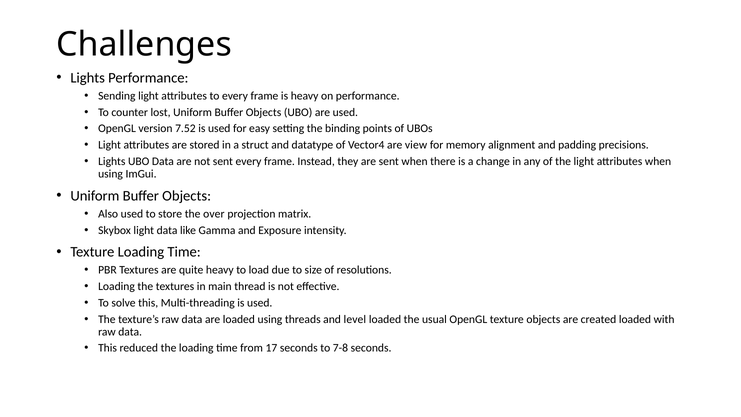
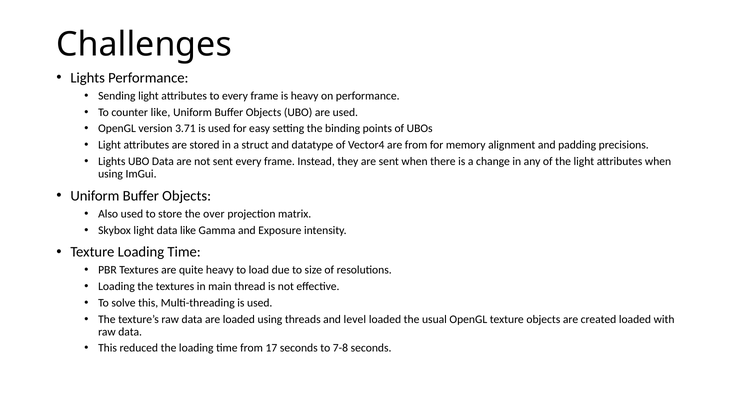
counter lost: lost -> like
7.52: 7.52 -> 3.71
are view: view -> from
